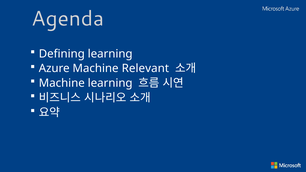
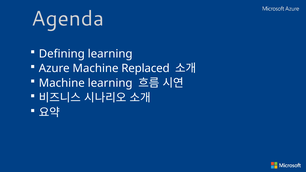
Relevant: Relevant -> Replaced
